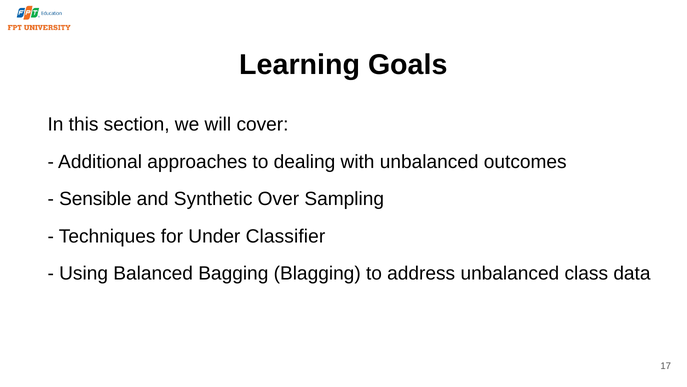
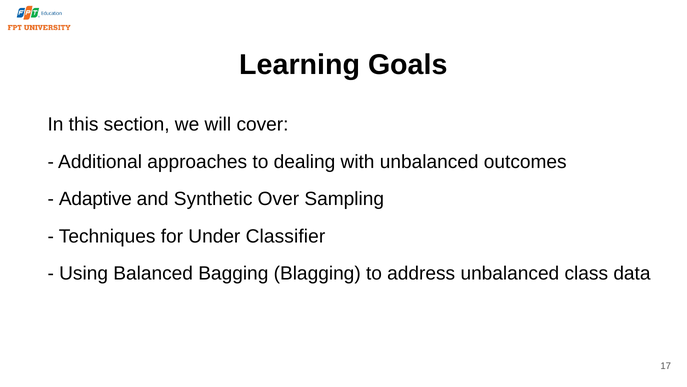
Sensible: Sensible -> Adaptive
